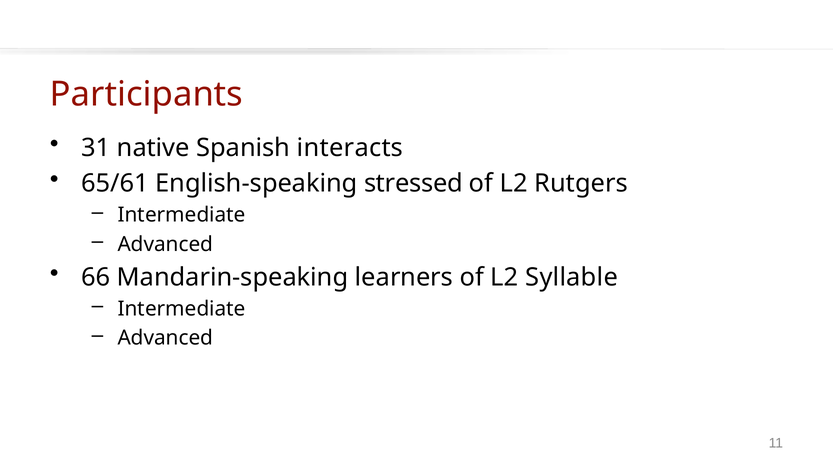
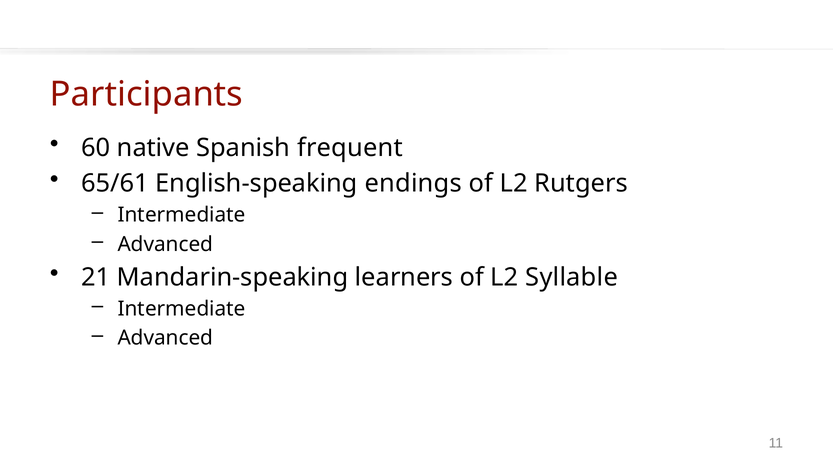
31: 31 -> 60
interacts: interacts -> frequent
stressed: stressed -> endings
66: 66 -> 21
